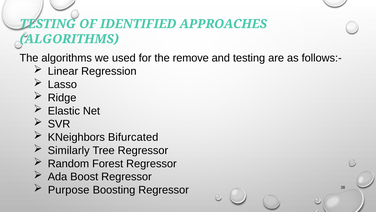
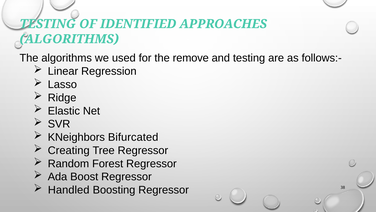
Similarly: Similarly -> Creating
Purpose: Purpose -> Handled
